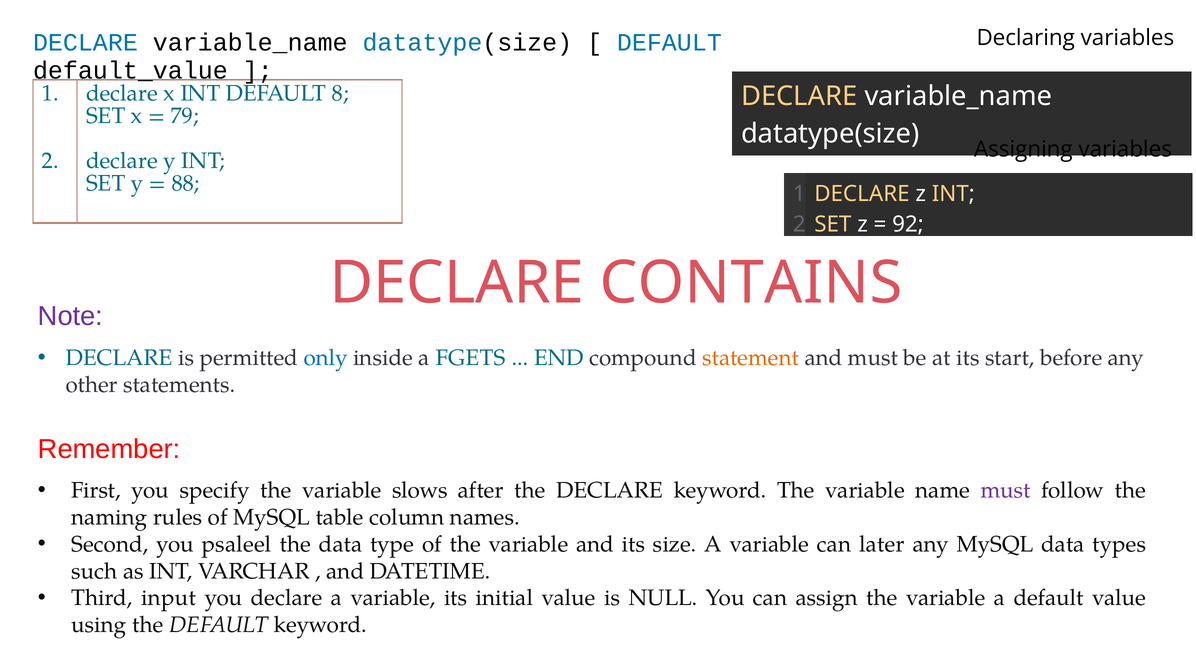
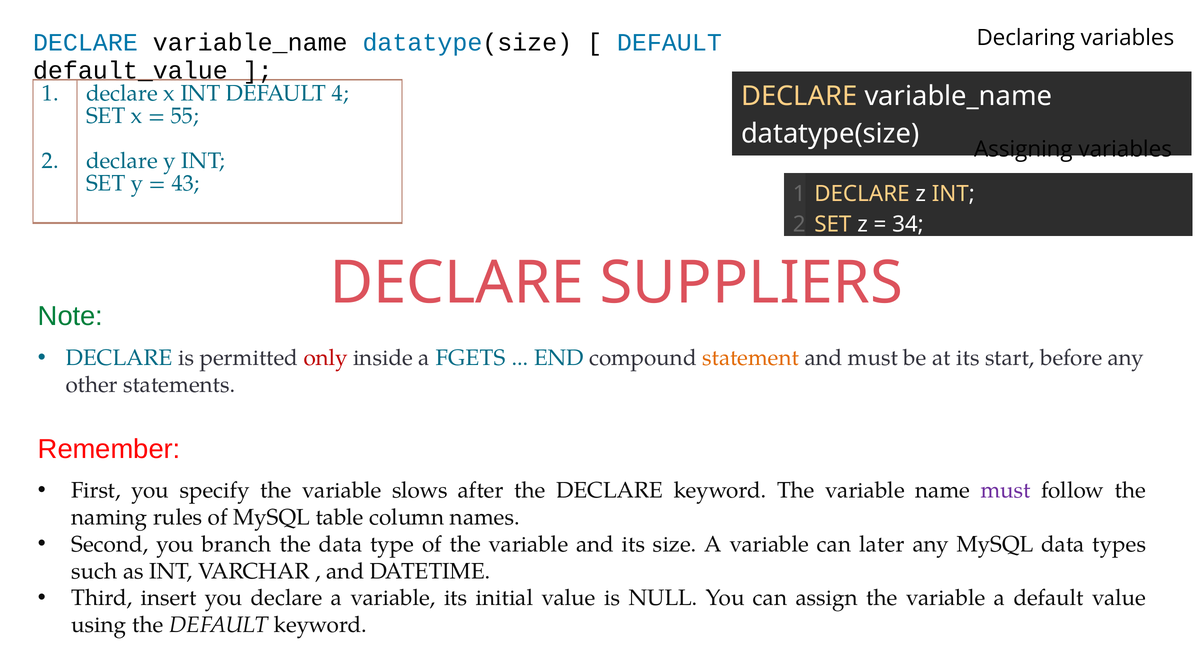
8: 8 -> 4
79: 79 -> 55
88: 88 -> 43
92: 92 -> 34
CONTAINS: CONTAINS -> SUPPLIERS
Note colour: purple -> green
only colour: blue -> red
psaleel: psaleel -> branch
input: input -> insert
